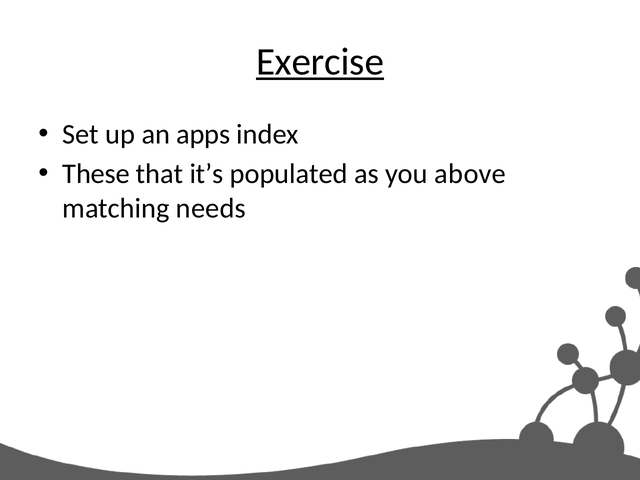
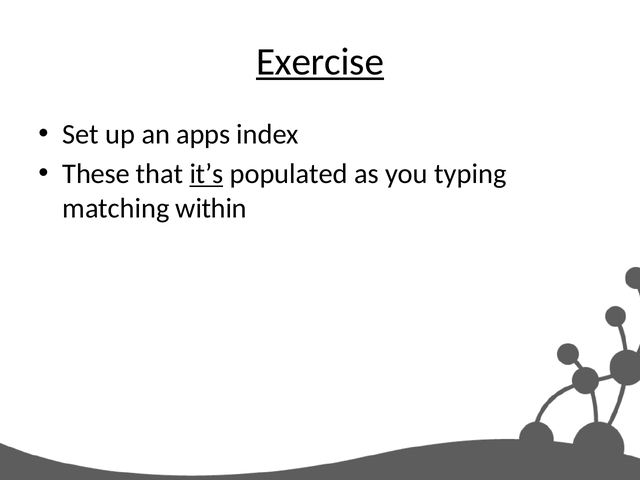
it’s underline: none -> present
above: above -> typing
needs: needs -> within
